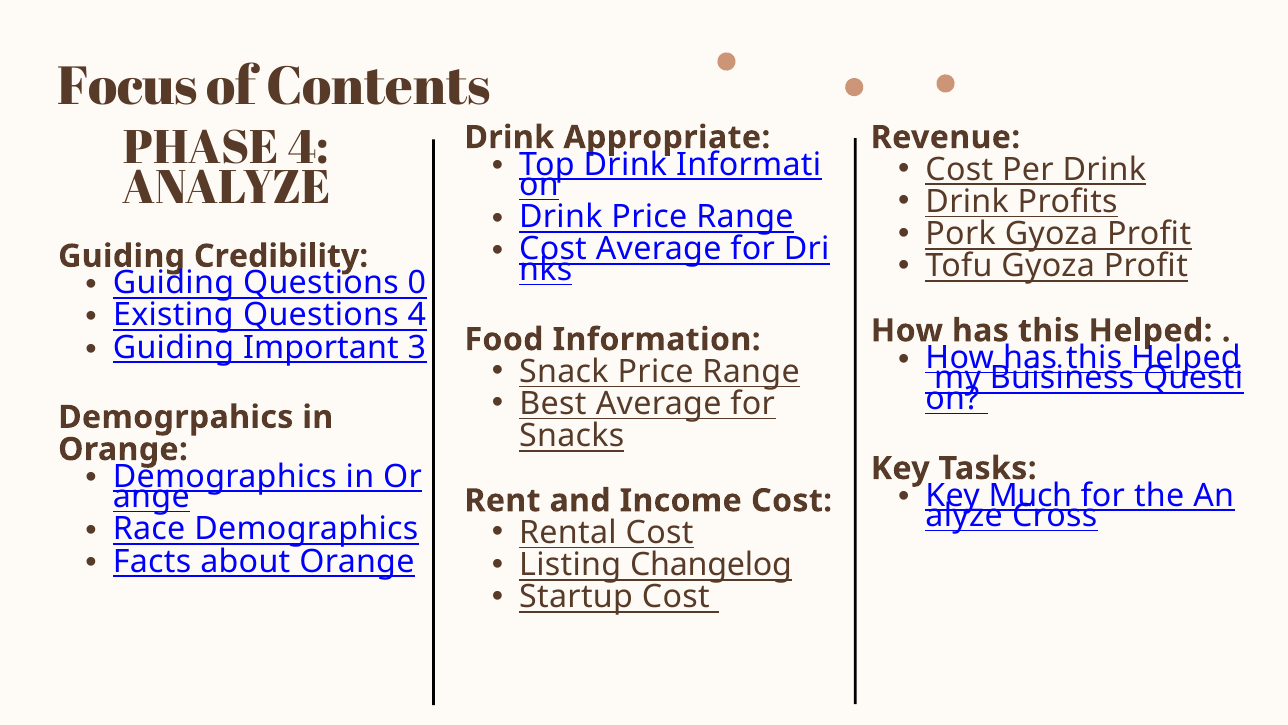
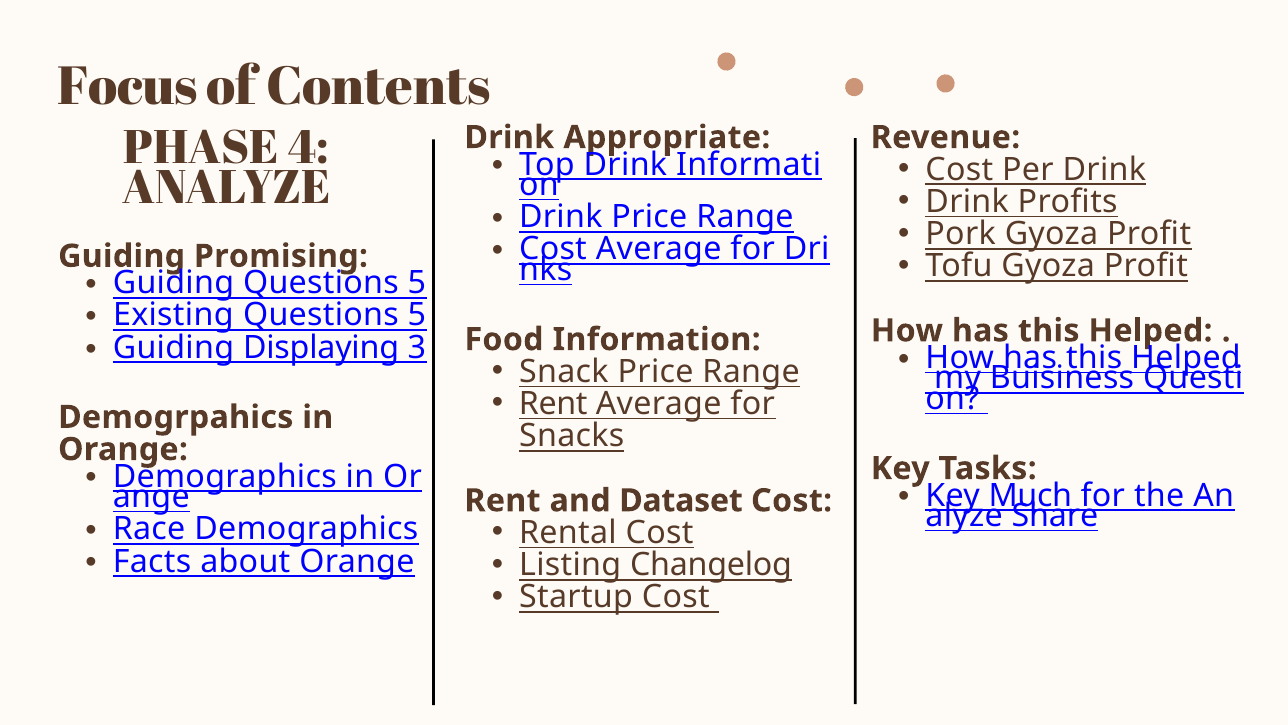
Credibility: Credibility -> Promising
Guiding Questions 0: 0 -> 5
4 at (417, 315): 4 -> 5
Important: Important -> Displaying
Best at (553, 404): Best -> Rent
Income: Income -> Dataset
Cross: Cross -> Share
